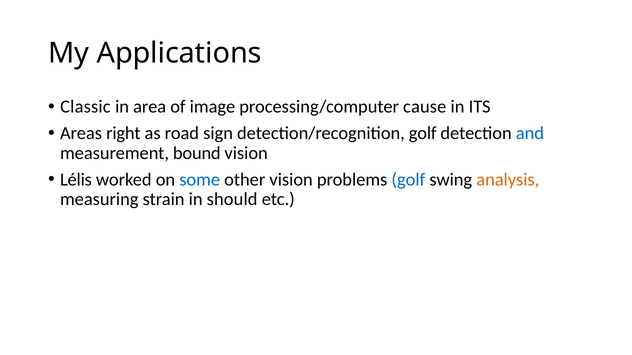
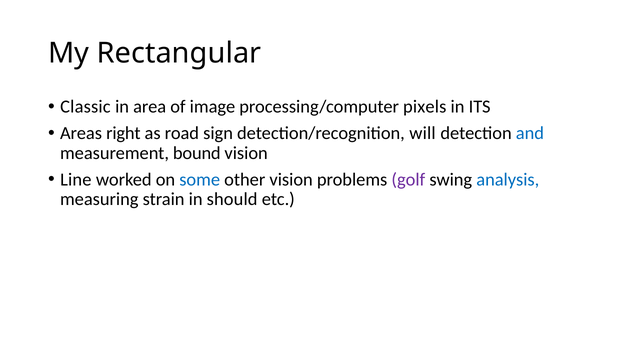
Applications: Applications -> Rectangular
cause: cause -> pixels
detection/recognition golf: golf -> will
Lélis: Lélis -> Line
golf at (408, 180) colour: blue -> purple
analysis colour: orange -> blue
